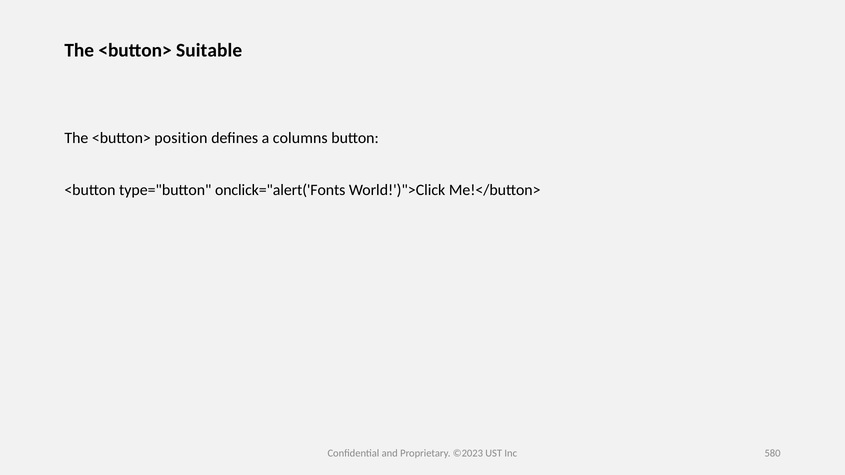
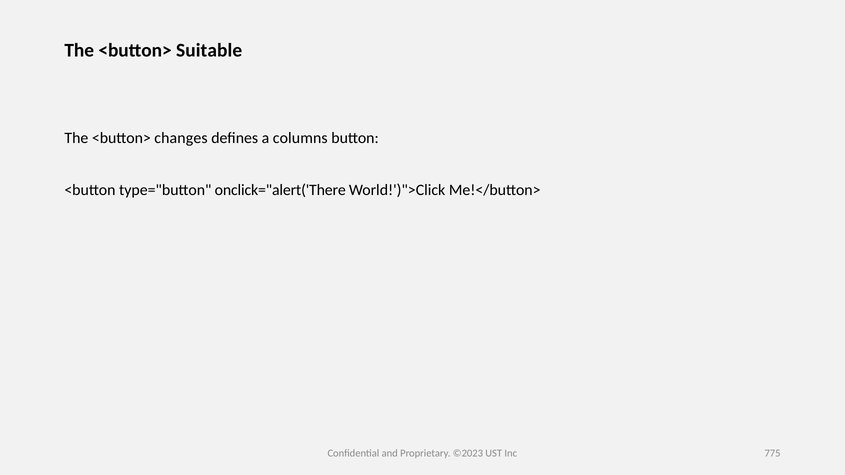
position: position -> changes
onclick="alert('Fonts: onclick="alert('Fonts -> onclick="alert('There
580: 580 -> 775
